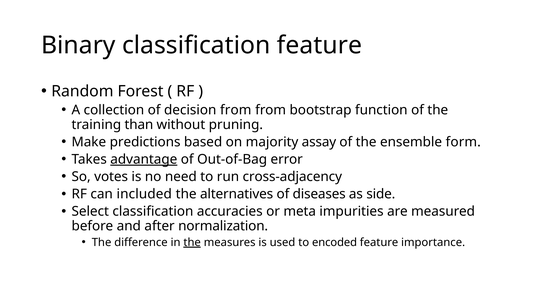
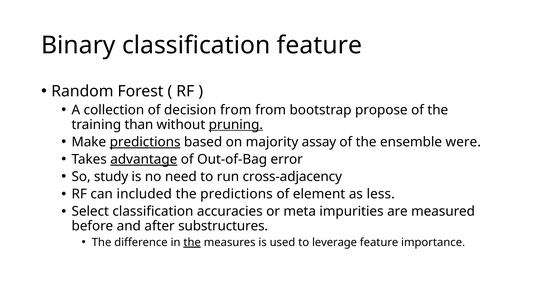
function: function -> propose
pruning underline: none -> present
predictions at (145, 142) underline: none -> present
form: form -> were
votes: votes -> study
the alternatives: alternatives -> predictions
diseases: diseases -> element
side: side -> less
normalization: normalization -> substructures
encoded: encoded -> leverage
